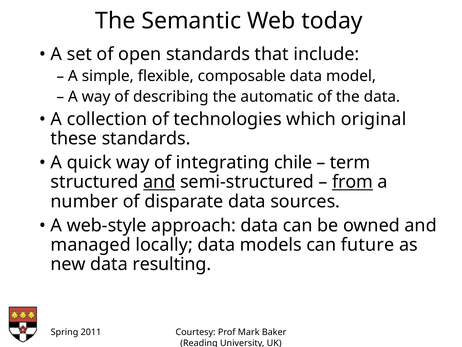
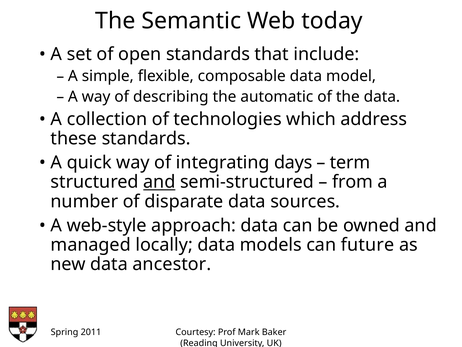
original: original -> address
chile: chile -> days
from underline: present -> none
resulting: resulting -> ancestor
